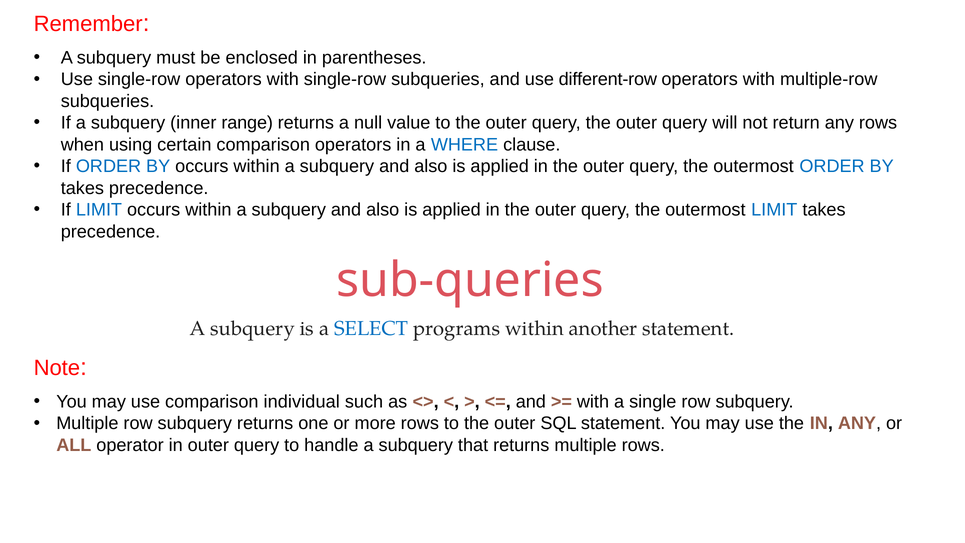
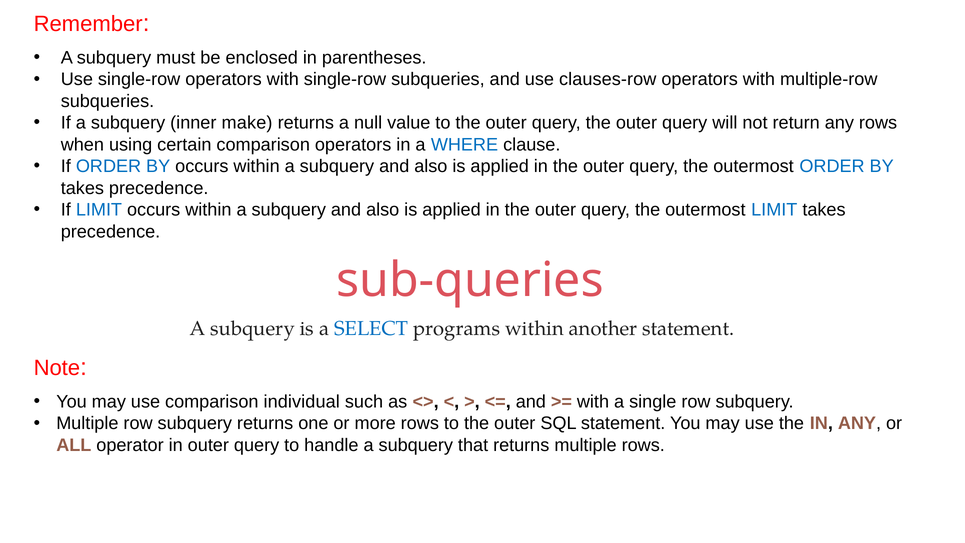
different-row: different-row -> clauses-row
range: range -> make
